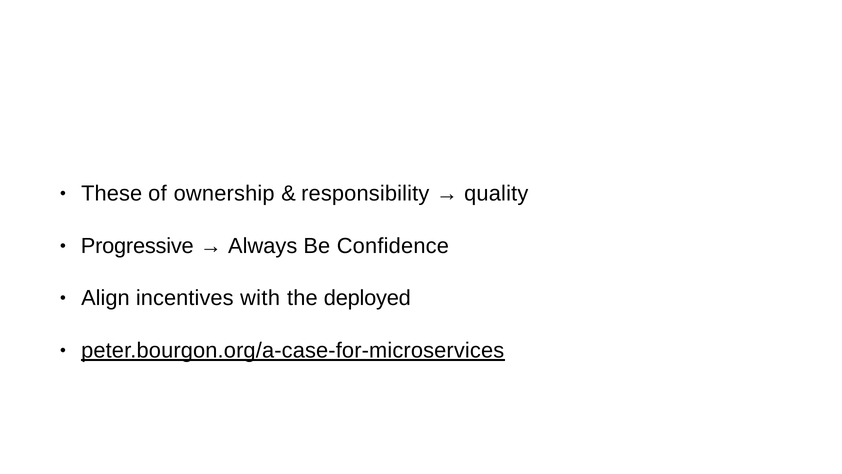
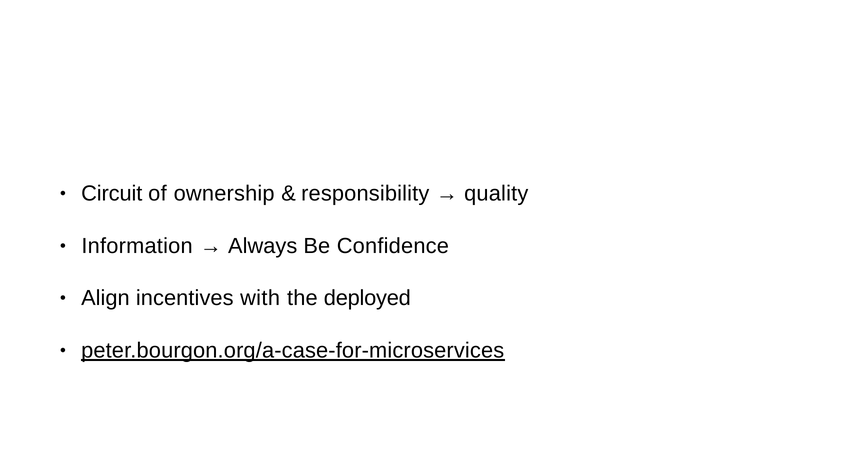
These: These -> Circuit
Progressive: Progressive -> Information
